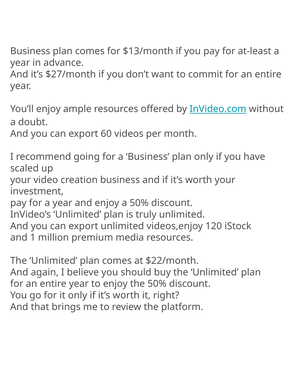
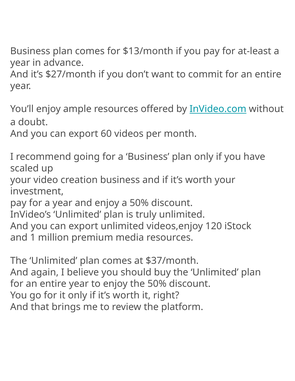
$22/month: $22/month -> $37/month
